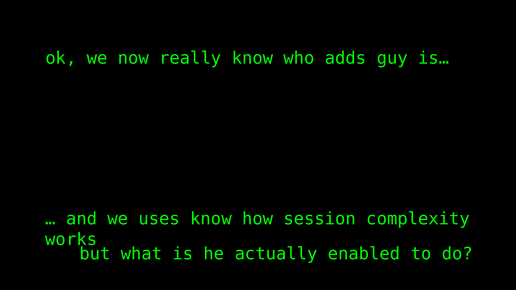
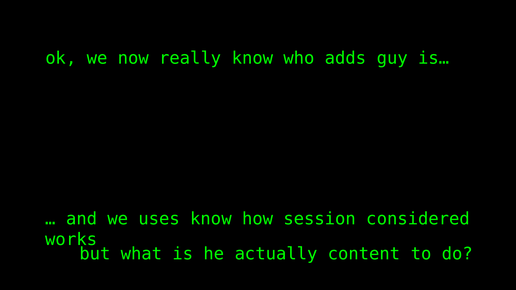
complexity: complexity -> considered
enabled: enabled -> content
